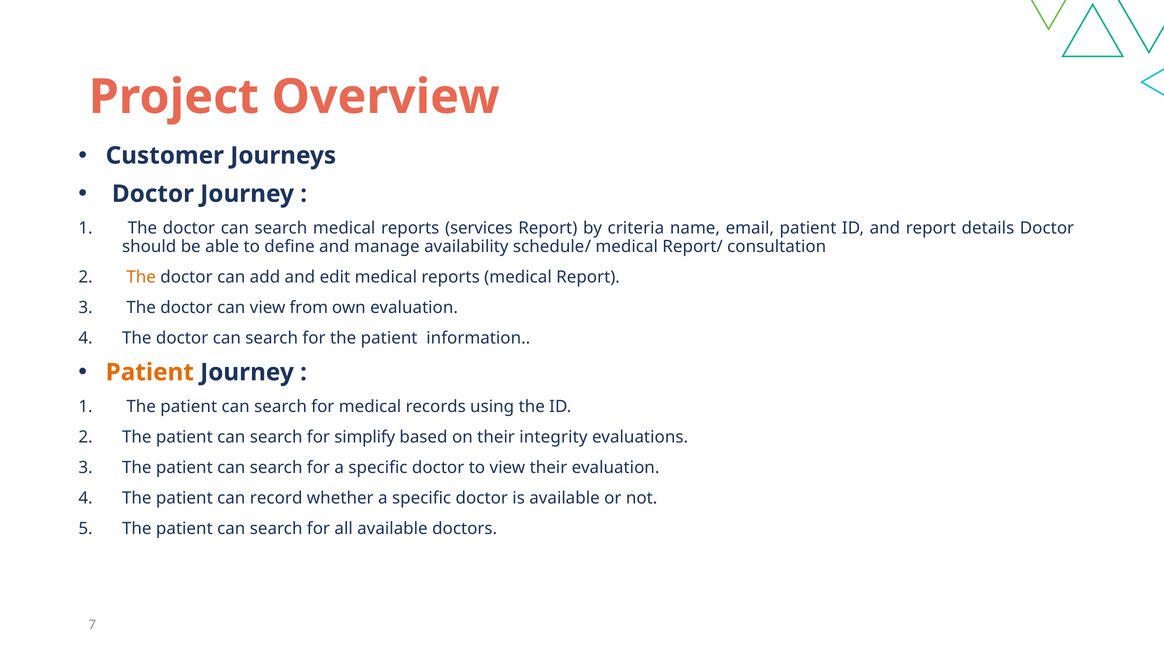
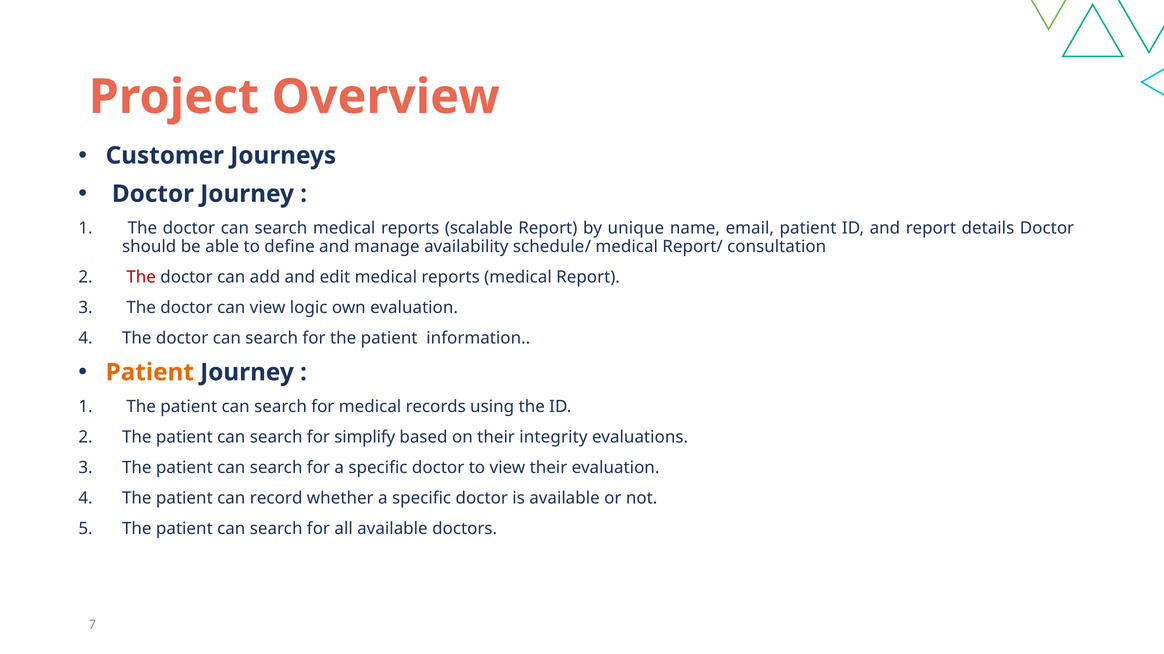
services: services -> scalable
criteria: criteria -> unique
The at (141, 277) colour: orange -> red
from: from -> logic
